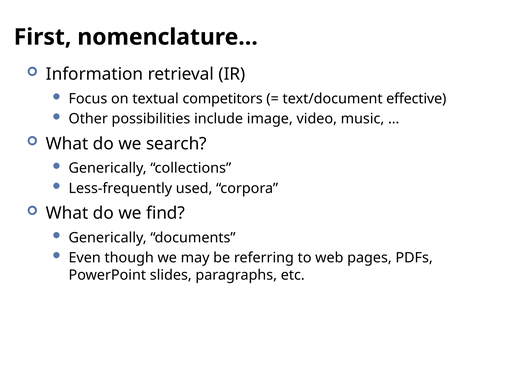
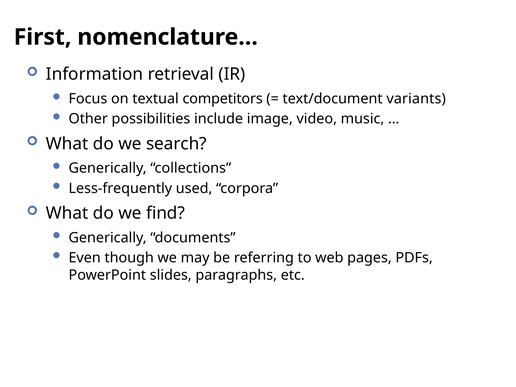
effective: effective -> variants
